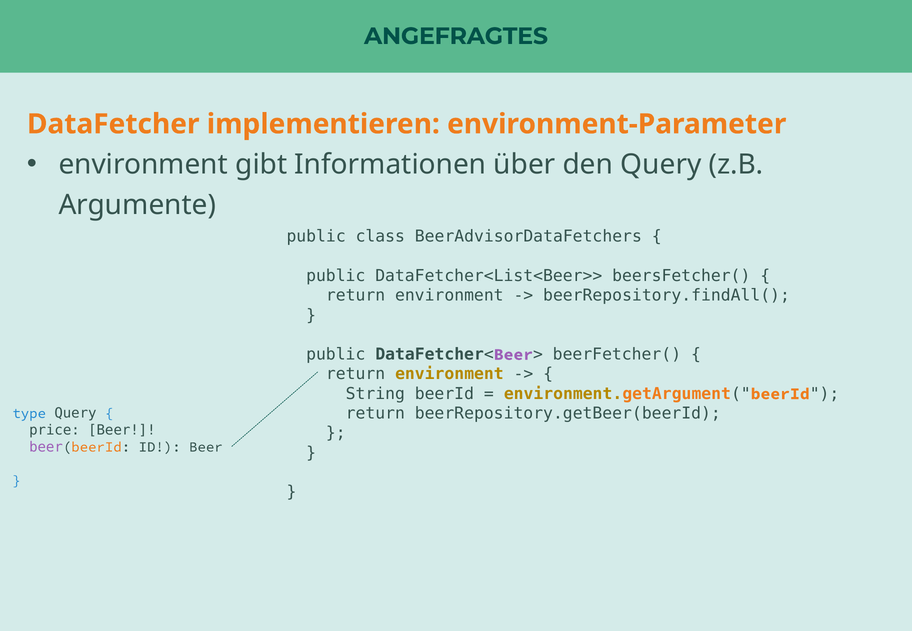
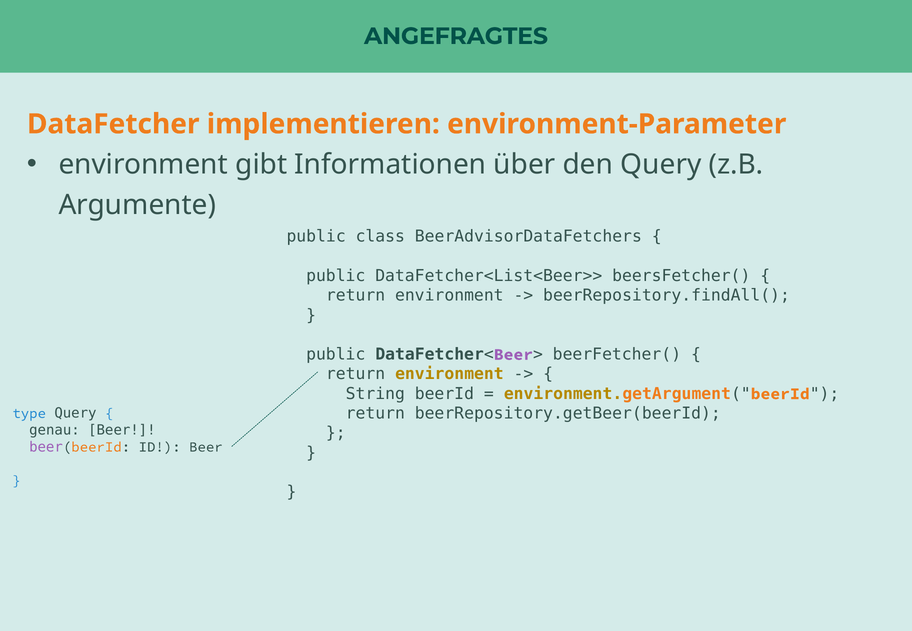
price: price -> genau
